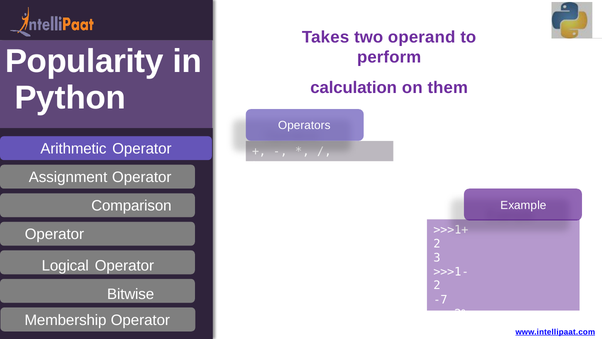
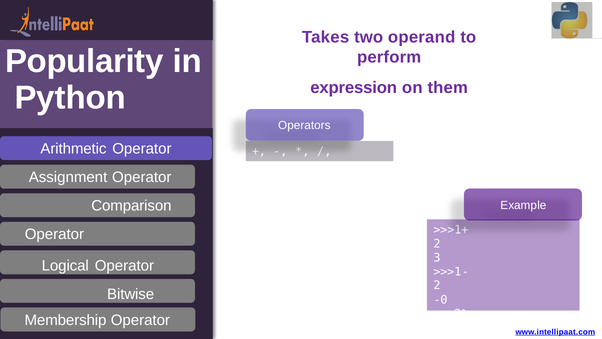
calculation: calculation -> expression
-7: -7 -> -0
